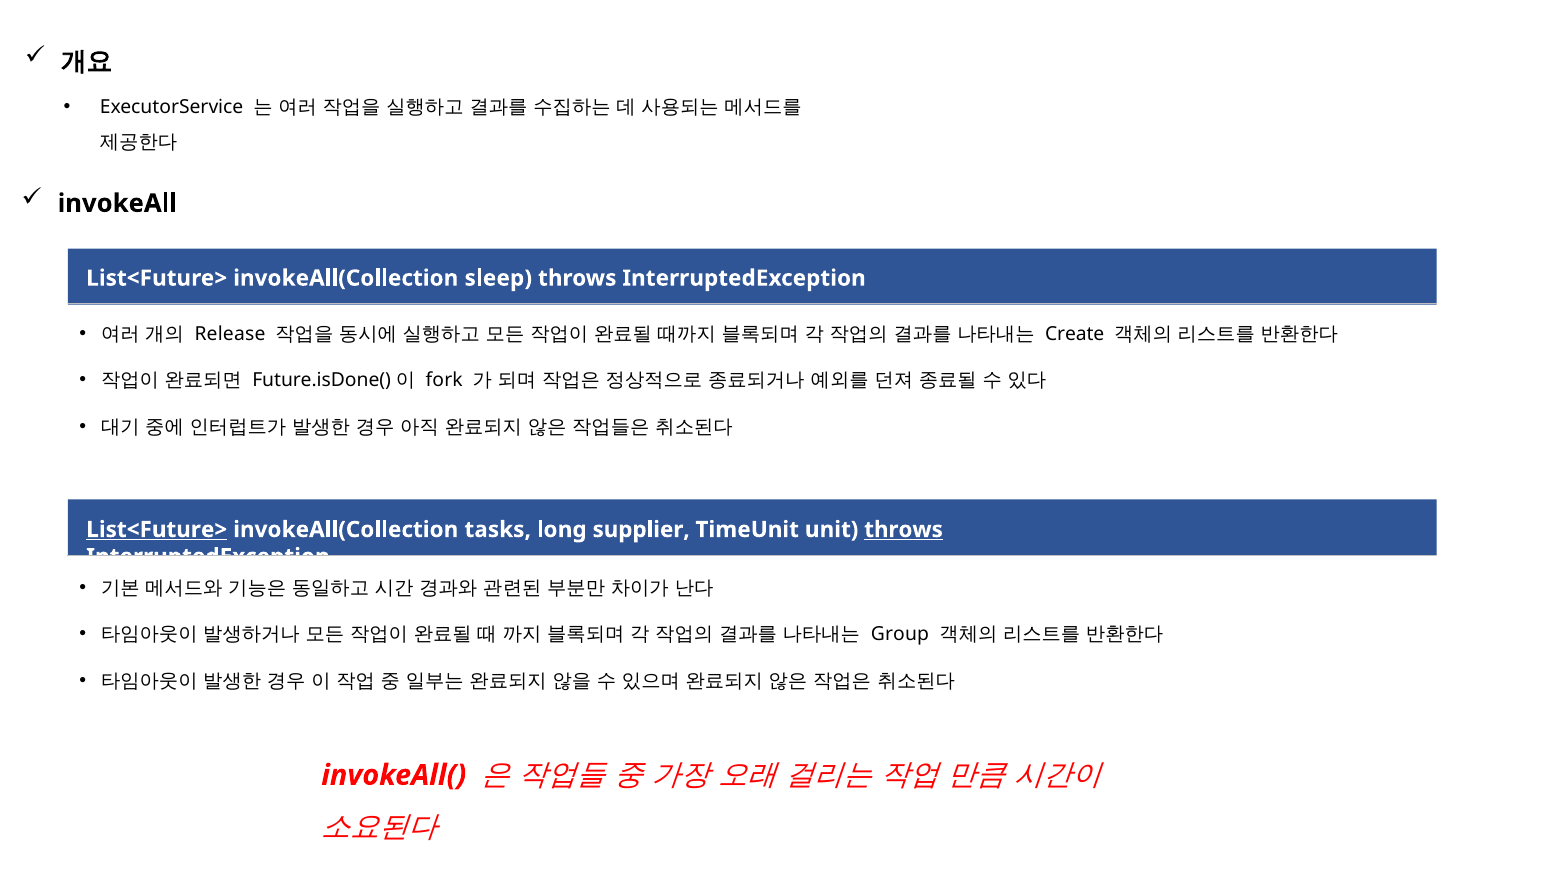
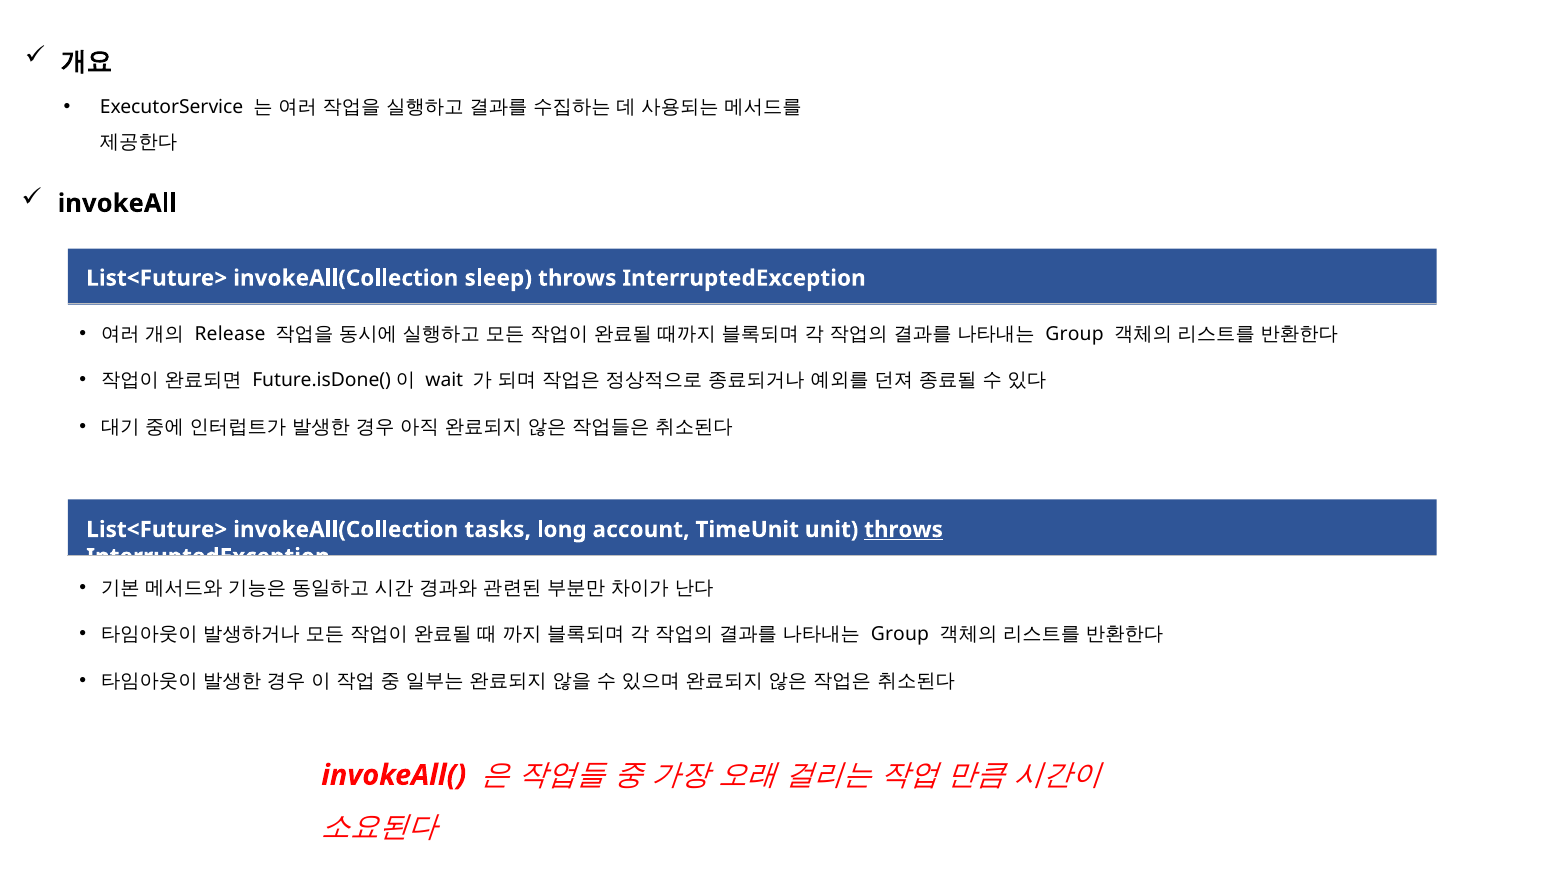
Create at (1075, 334): Create -> Group
fork: fork -> wait
List<Future> at (157, 529) underline: present -> none
supplier: supplier -> account
